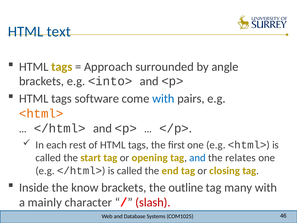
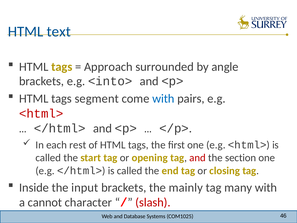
software: software -> segment
<html> at (41, 113) colour: orange -> red
and at (198, 158) colour: blue -> red
relates: relates -> section
know: know -> input
outline: outline -> mainly
mainly: mainly -> cannot
